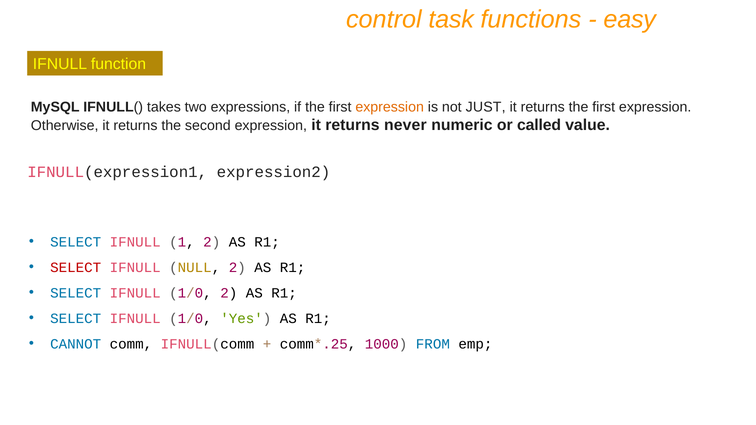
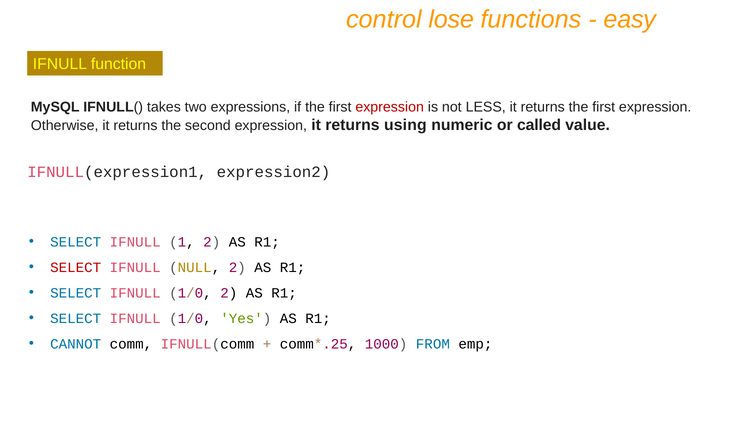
task: task -> lose
expression at (390, 107) colour: orange -> red
JUST: JUST -> LESS
never: never -> using
